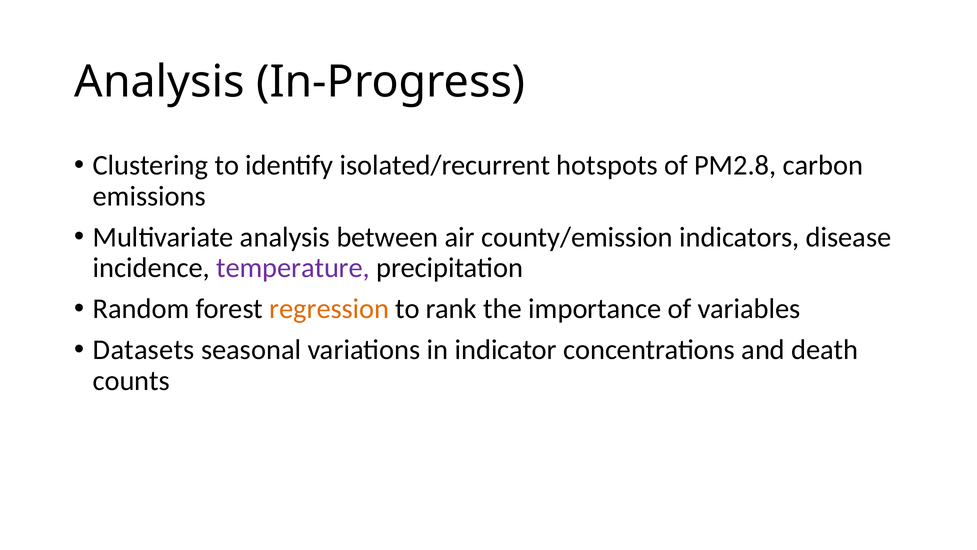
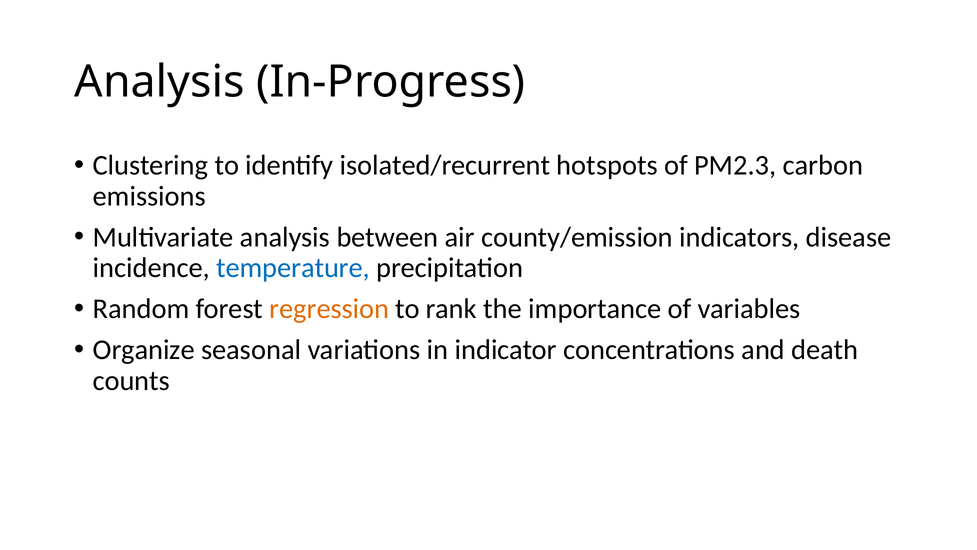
PM2.8: PM2.8 -> PM2.3
temperature colour: purple -> blue
Datasets: Datasets -> Organize
